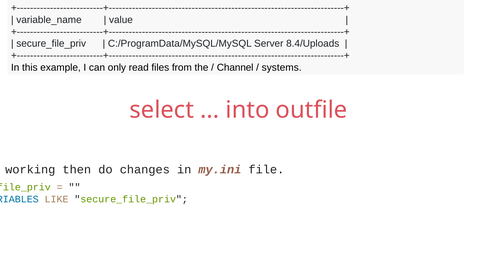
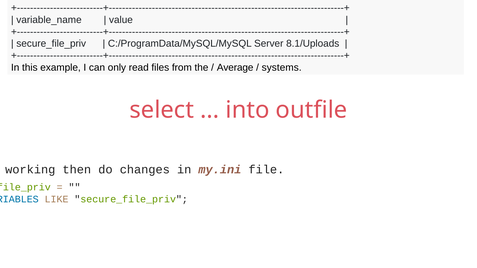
8.4/Uploads: 8.4/Uploads -> 8.1/Uploads
Channel: Channel -> Average
